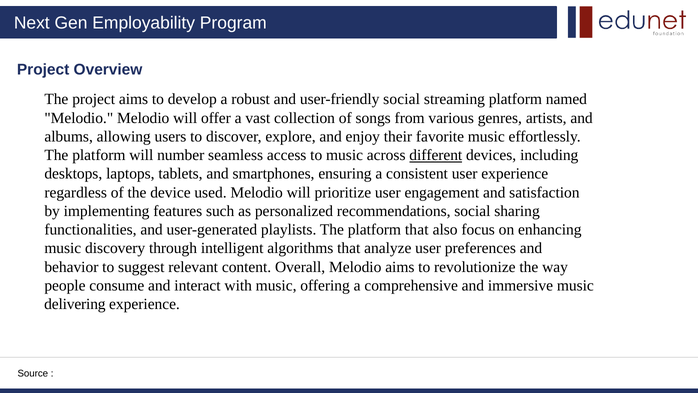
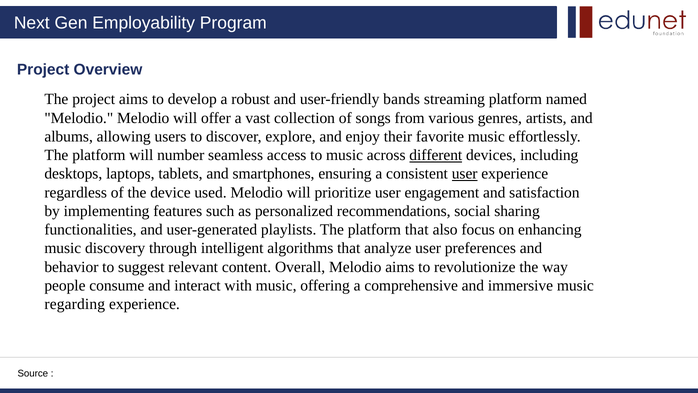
user-friendly social: social -> bands
user at (465, 174) underline: none -> present
delivering: delivering -> regarding
